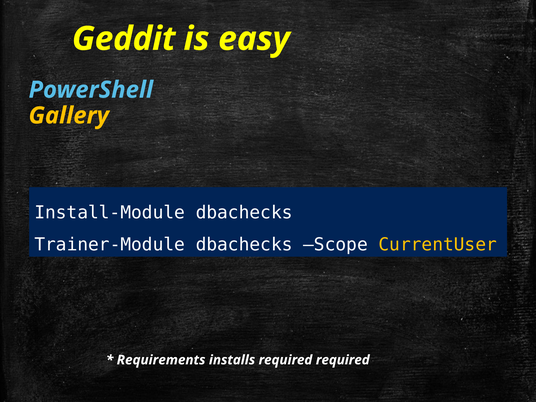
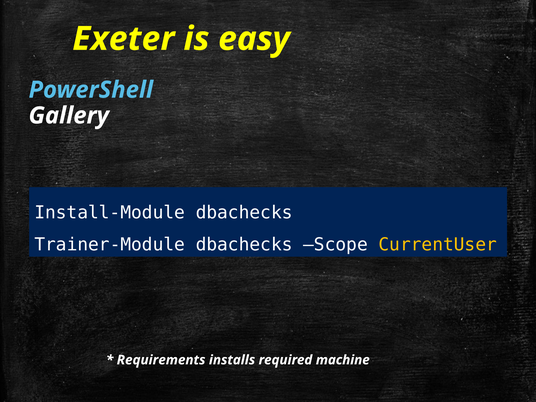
Geddit: Geddit -> Exeter
Gallery colour: yellow -> white
required required: required -> machine
